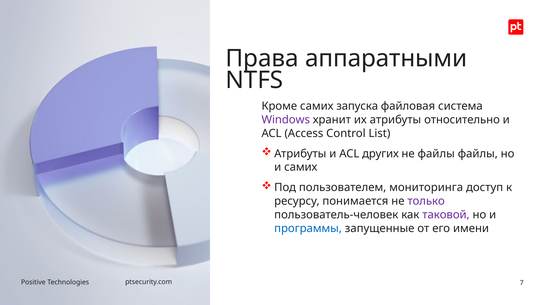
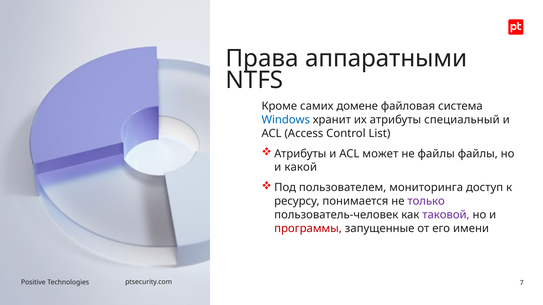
запуска: запуска -> домене
Windows colour: purple -> blue
относительно: относительно -> специальный
других: других -> может
и самих: самих -> какой
программы colour: blue -> red
